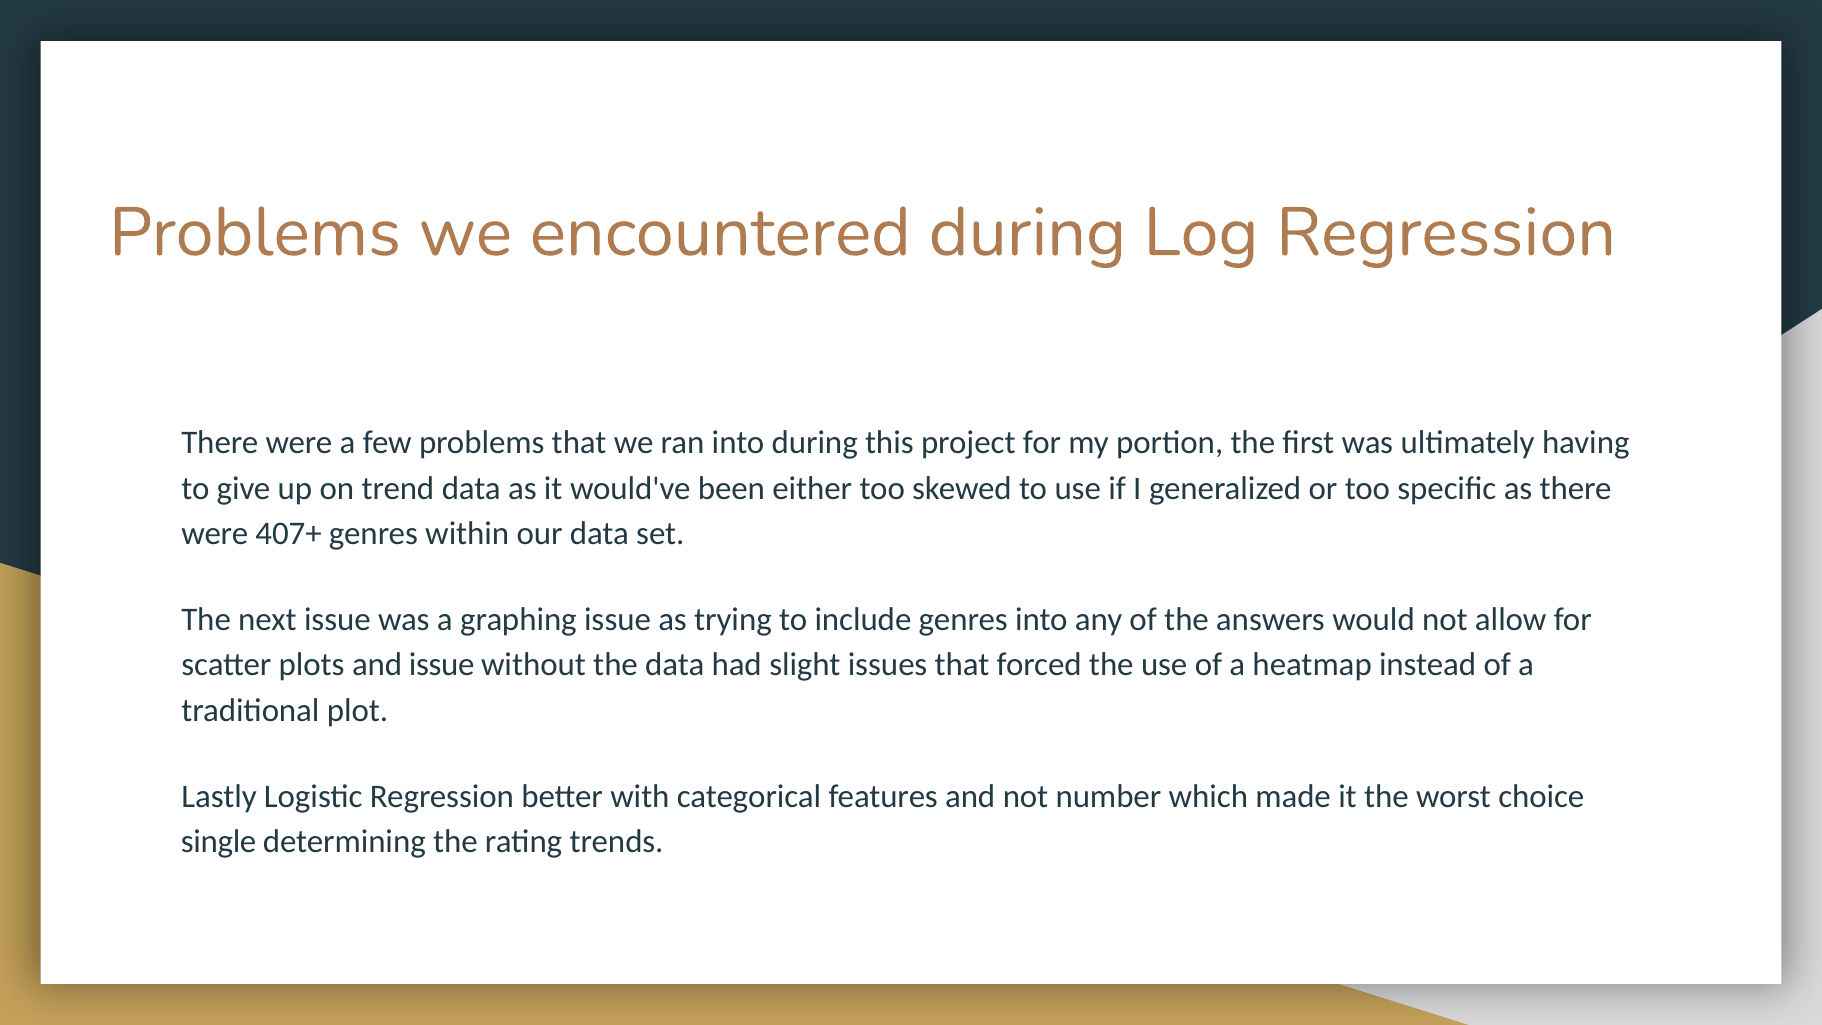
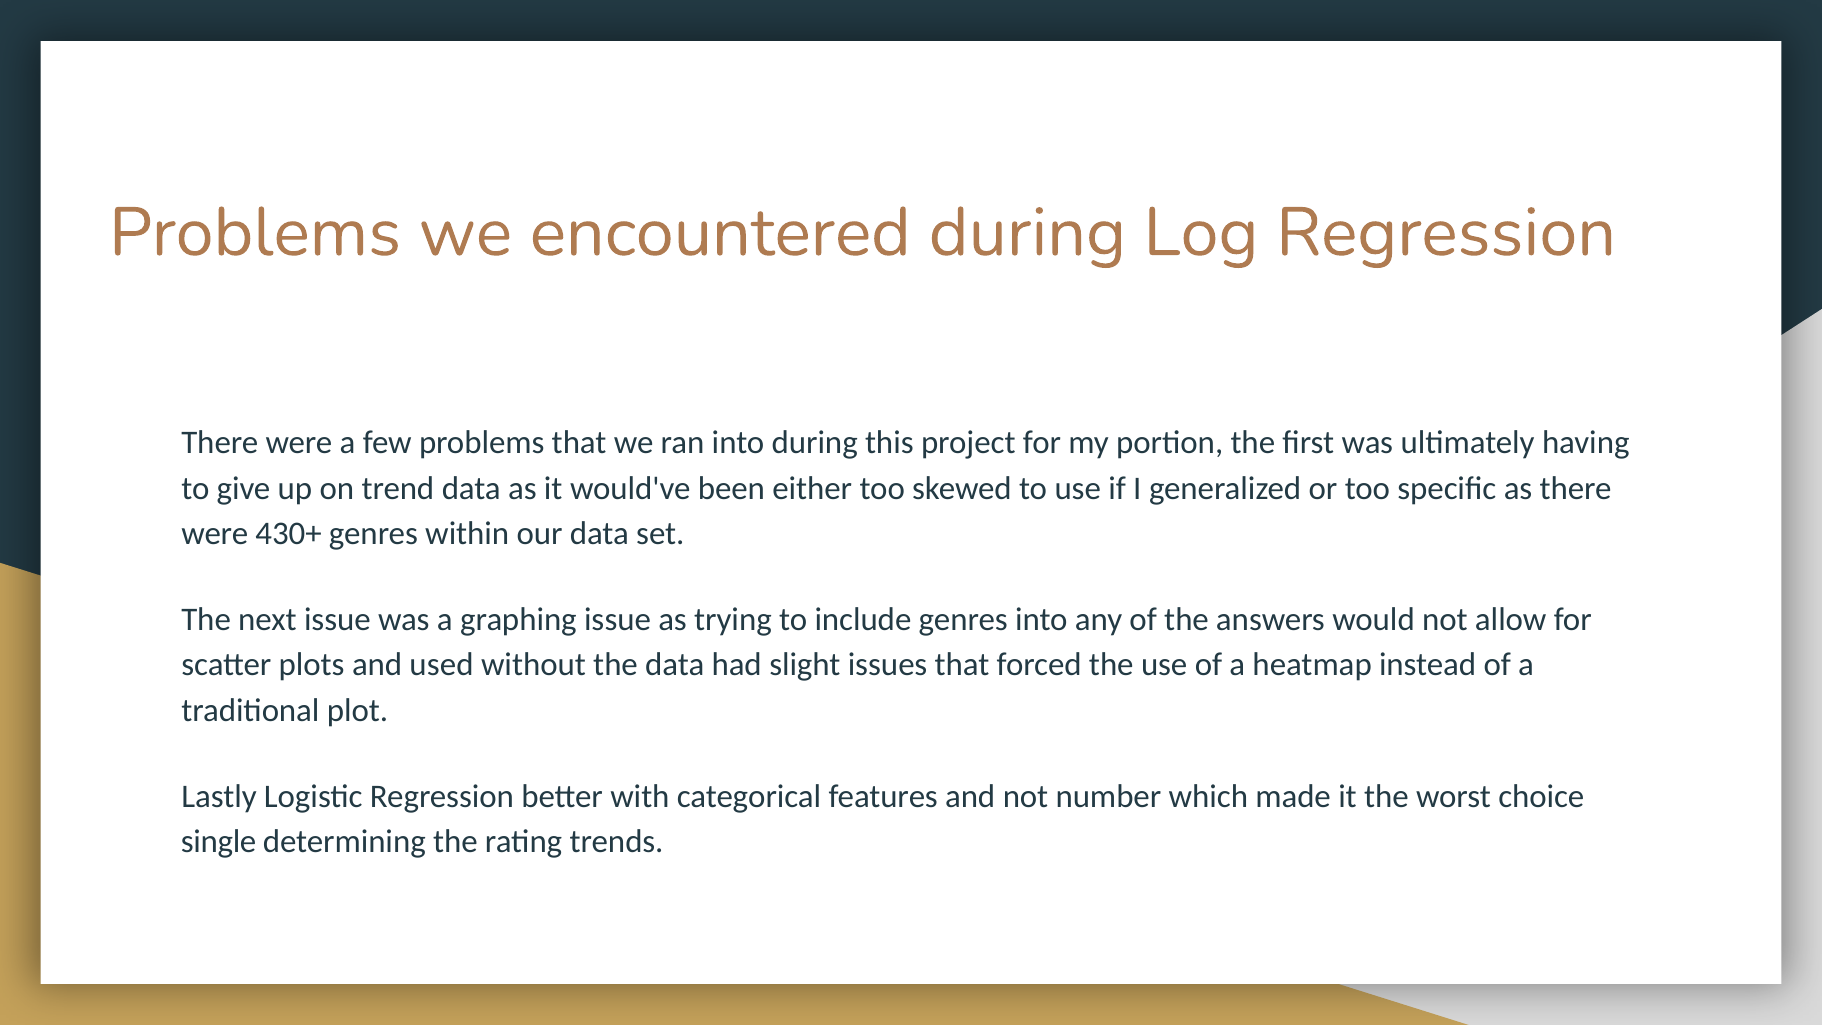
407+: 407+ -> 430+
and issue: issue -> used
